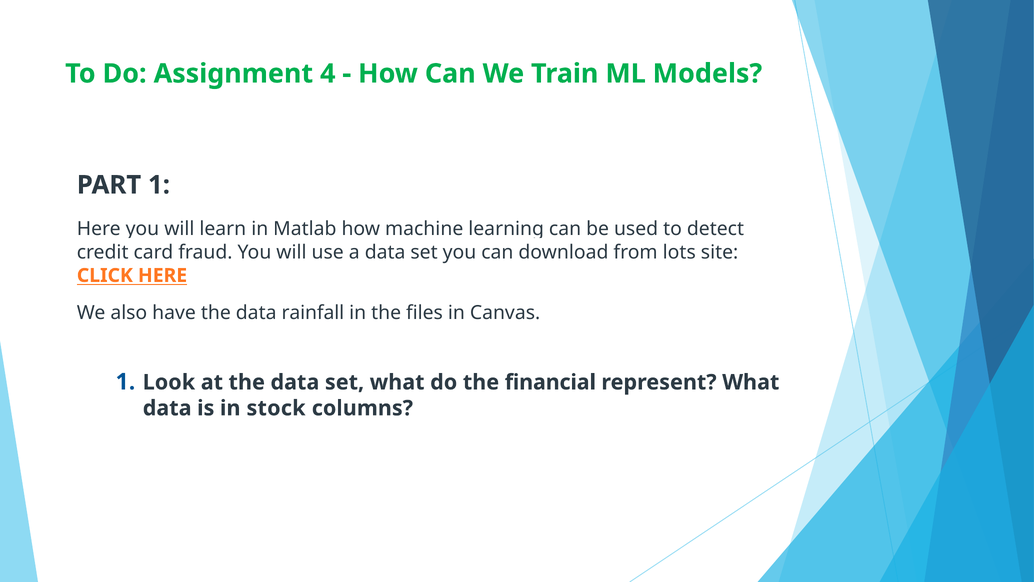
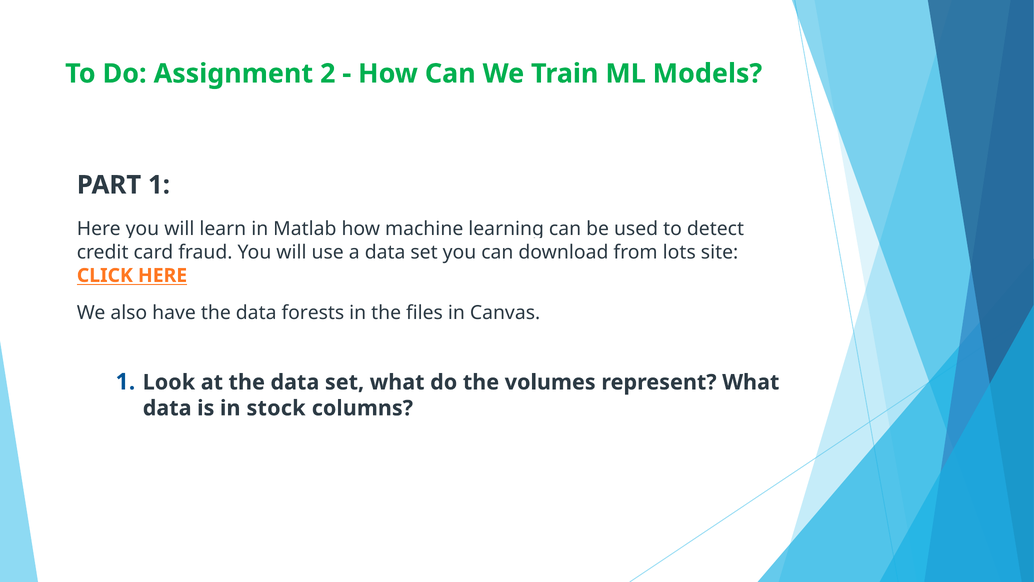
4: 4 -> 2
rainfall: rainfall -> forests
financial: financial -> volumes
